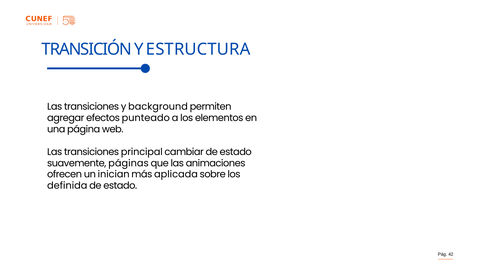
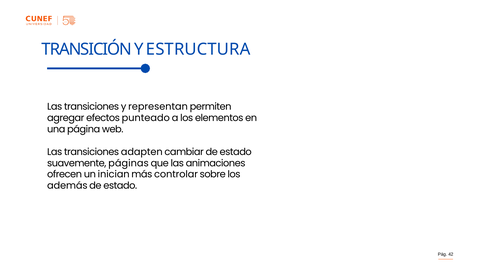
background: background -> representan
principal: principal -> adapten
aplicada: aplicada -> controlar
definida: definida -> además
